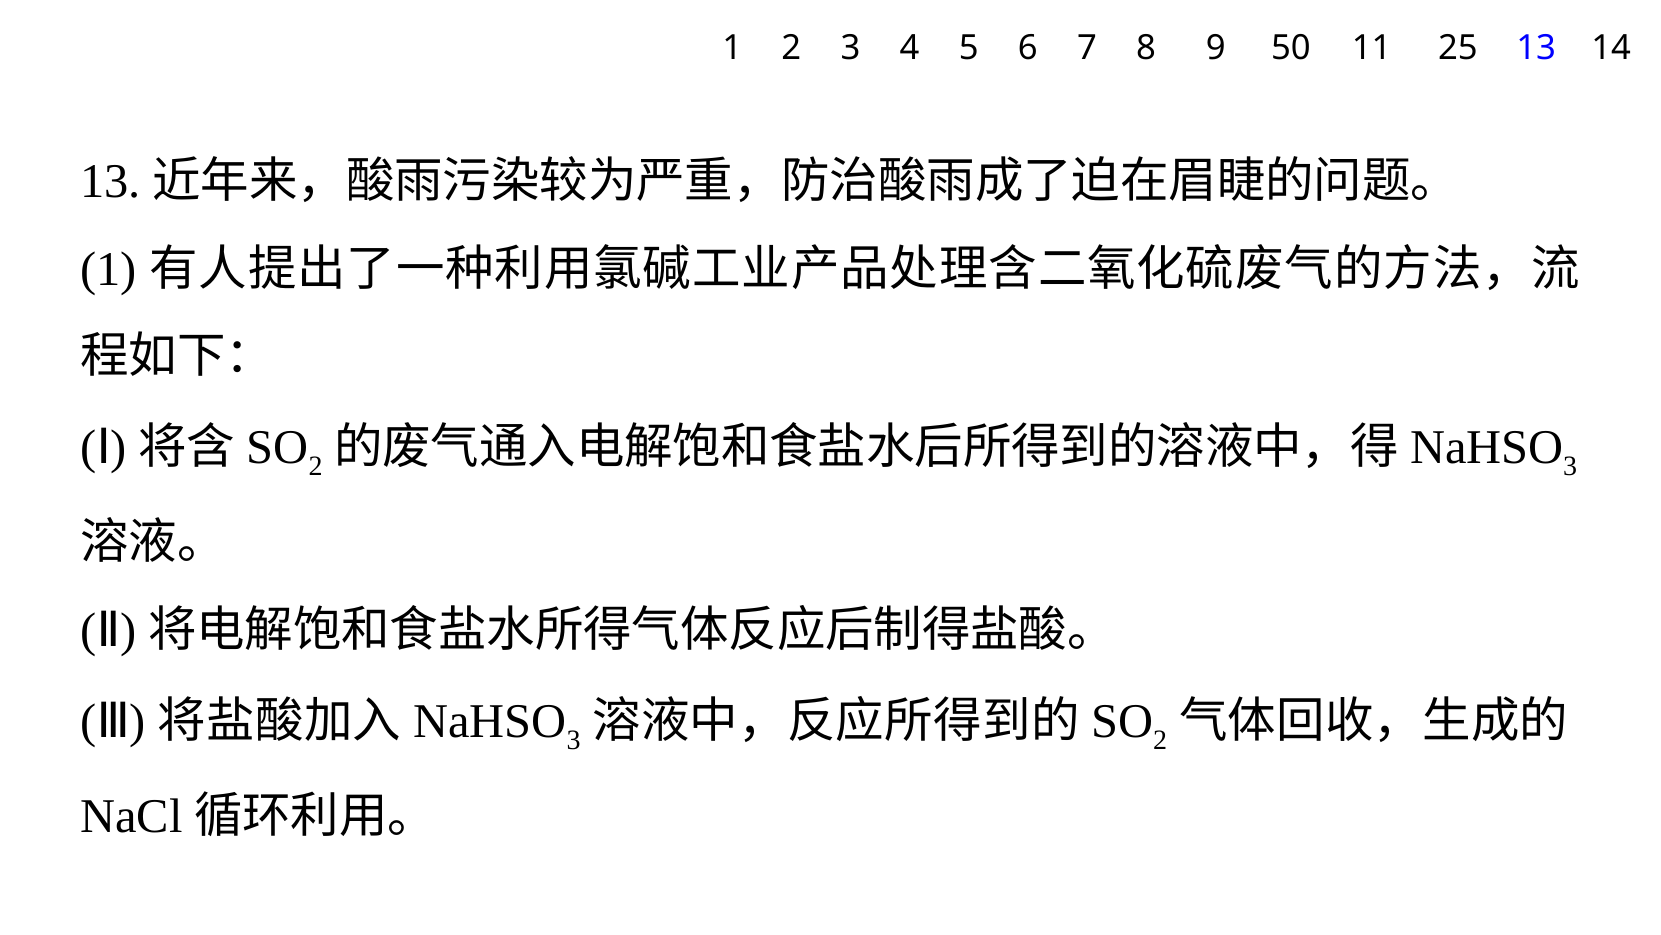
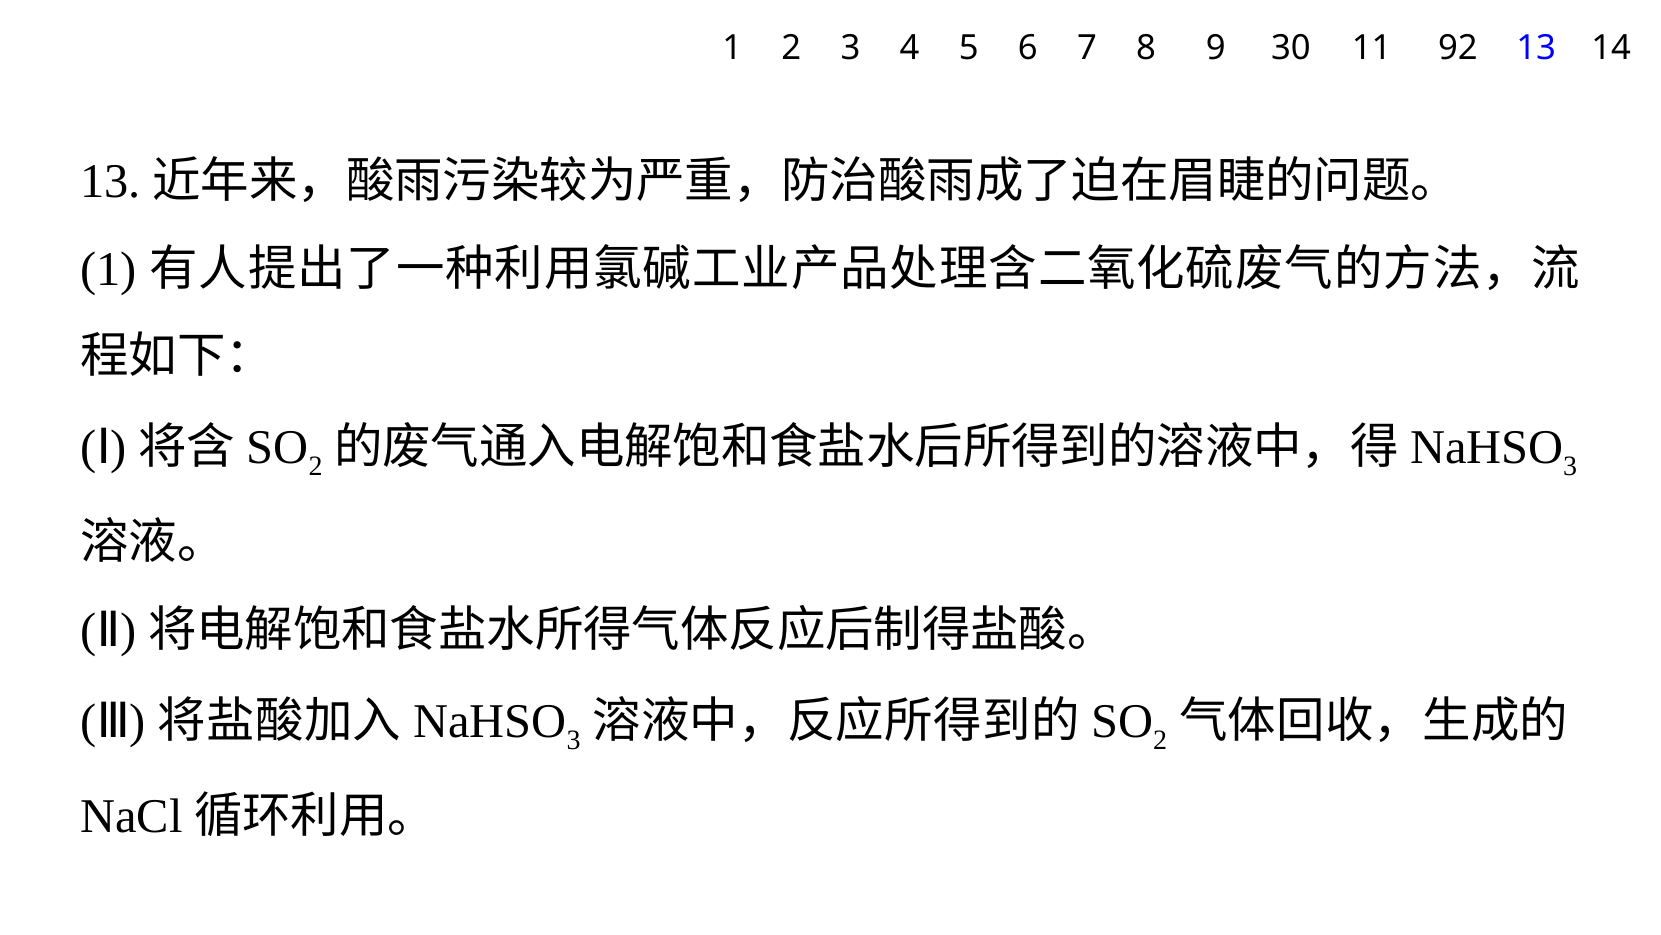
50: 50 -> 30
25: 25 -> 92
